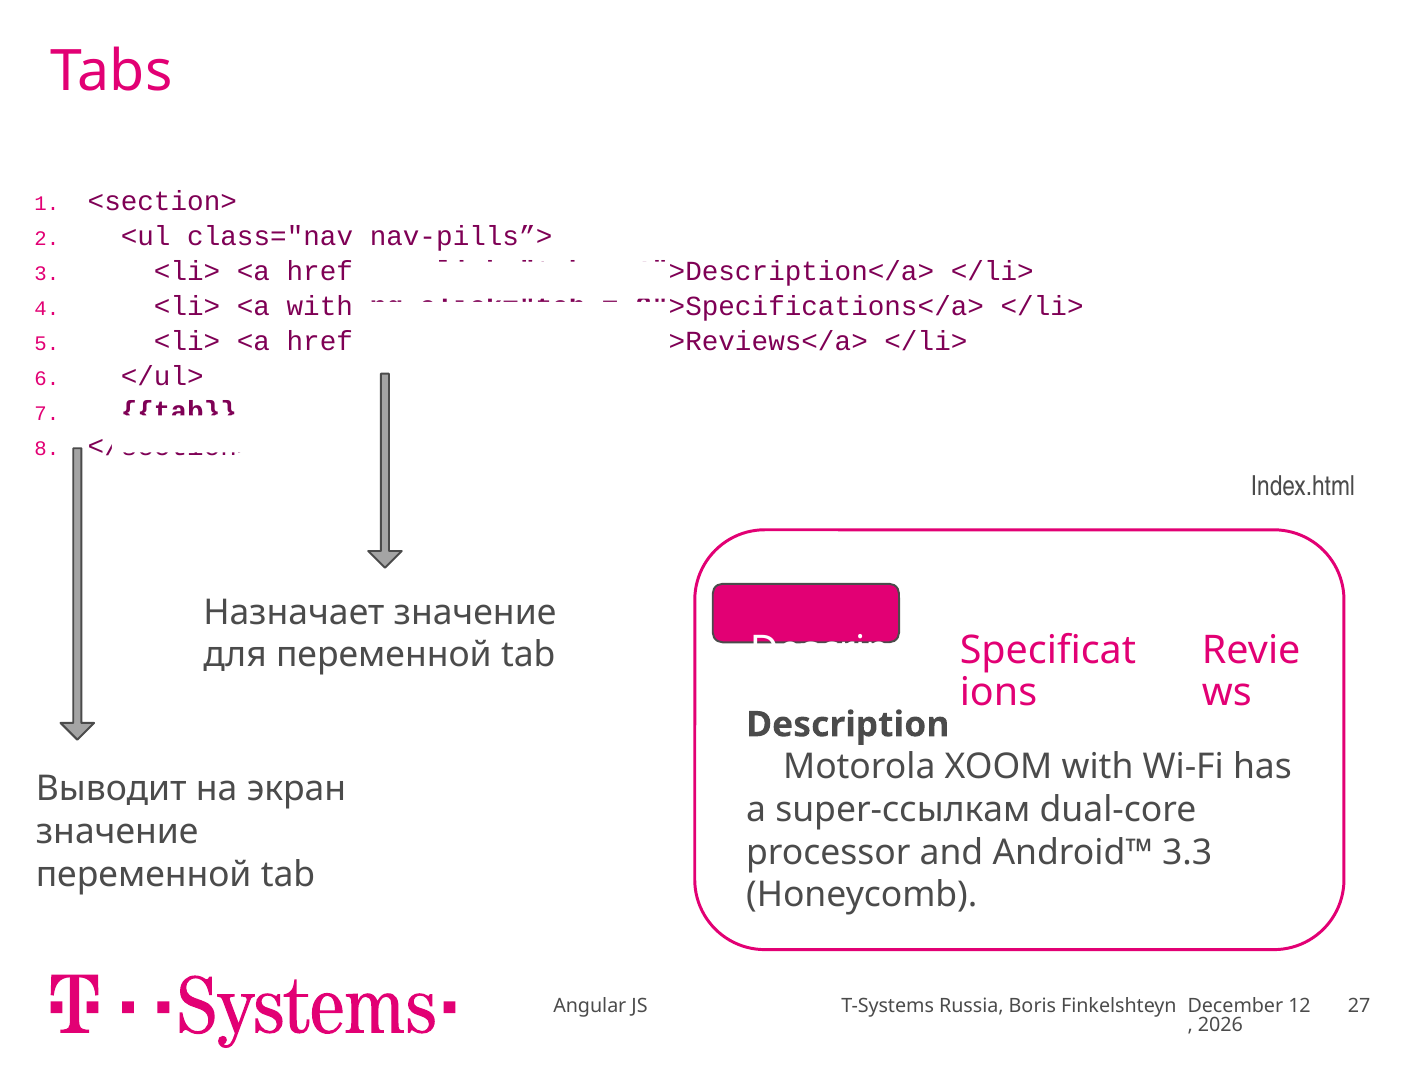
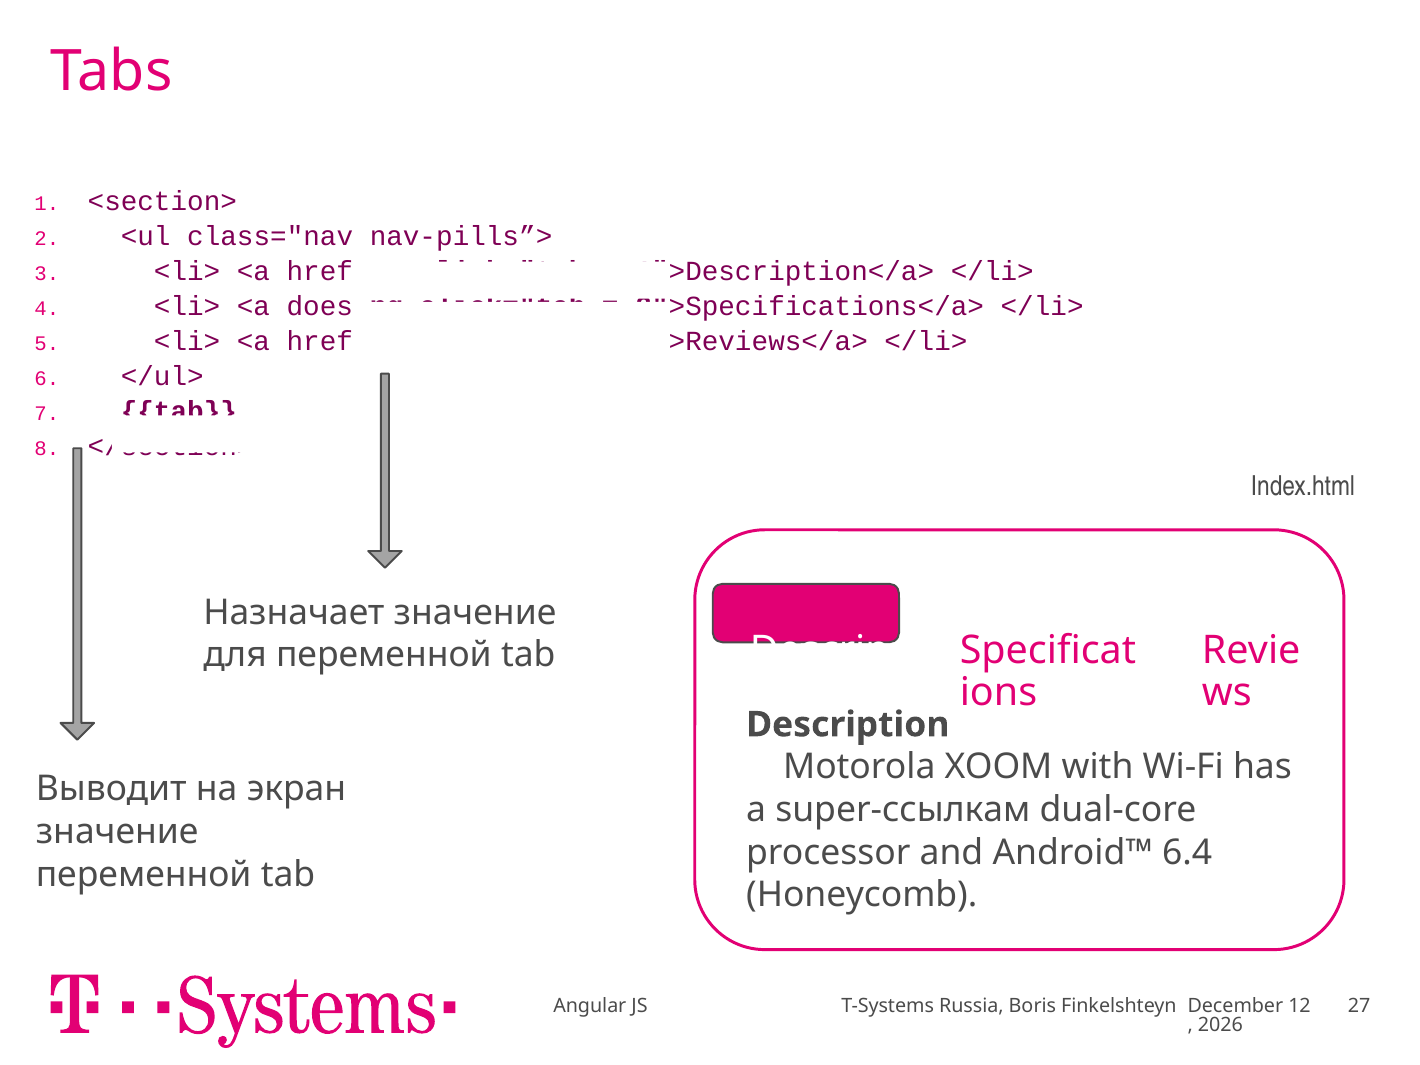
<a with: with -> does
3.3: 3.3 -> 6.4
